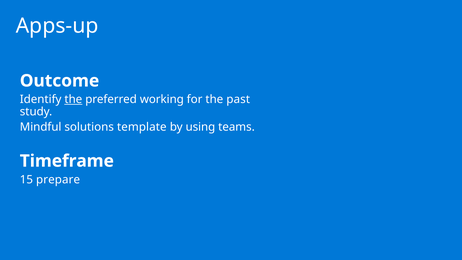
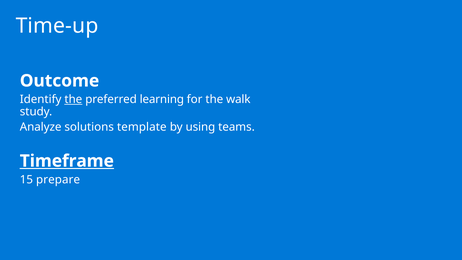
Apps-up: Apps-up -> Time-up
working: working -> learning
past: past -> walk
Mindful: Mindful -> Analyze
Timeframe underline: none -> present
